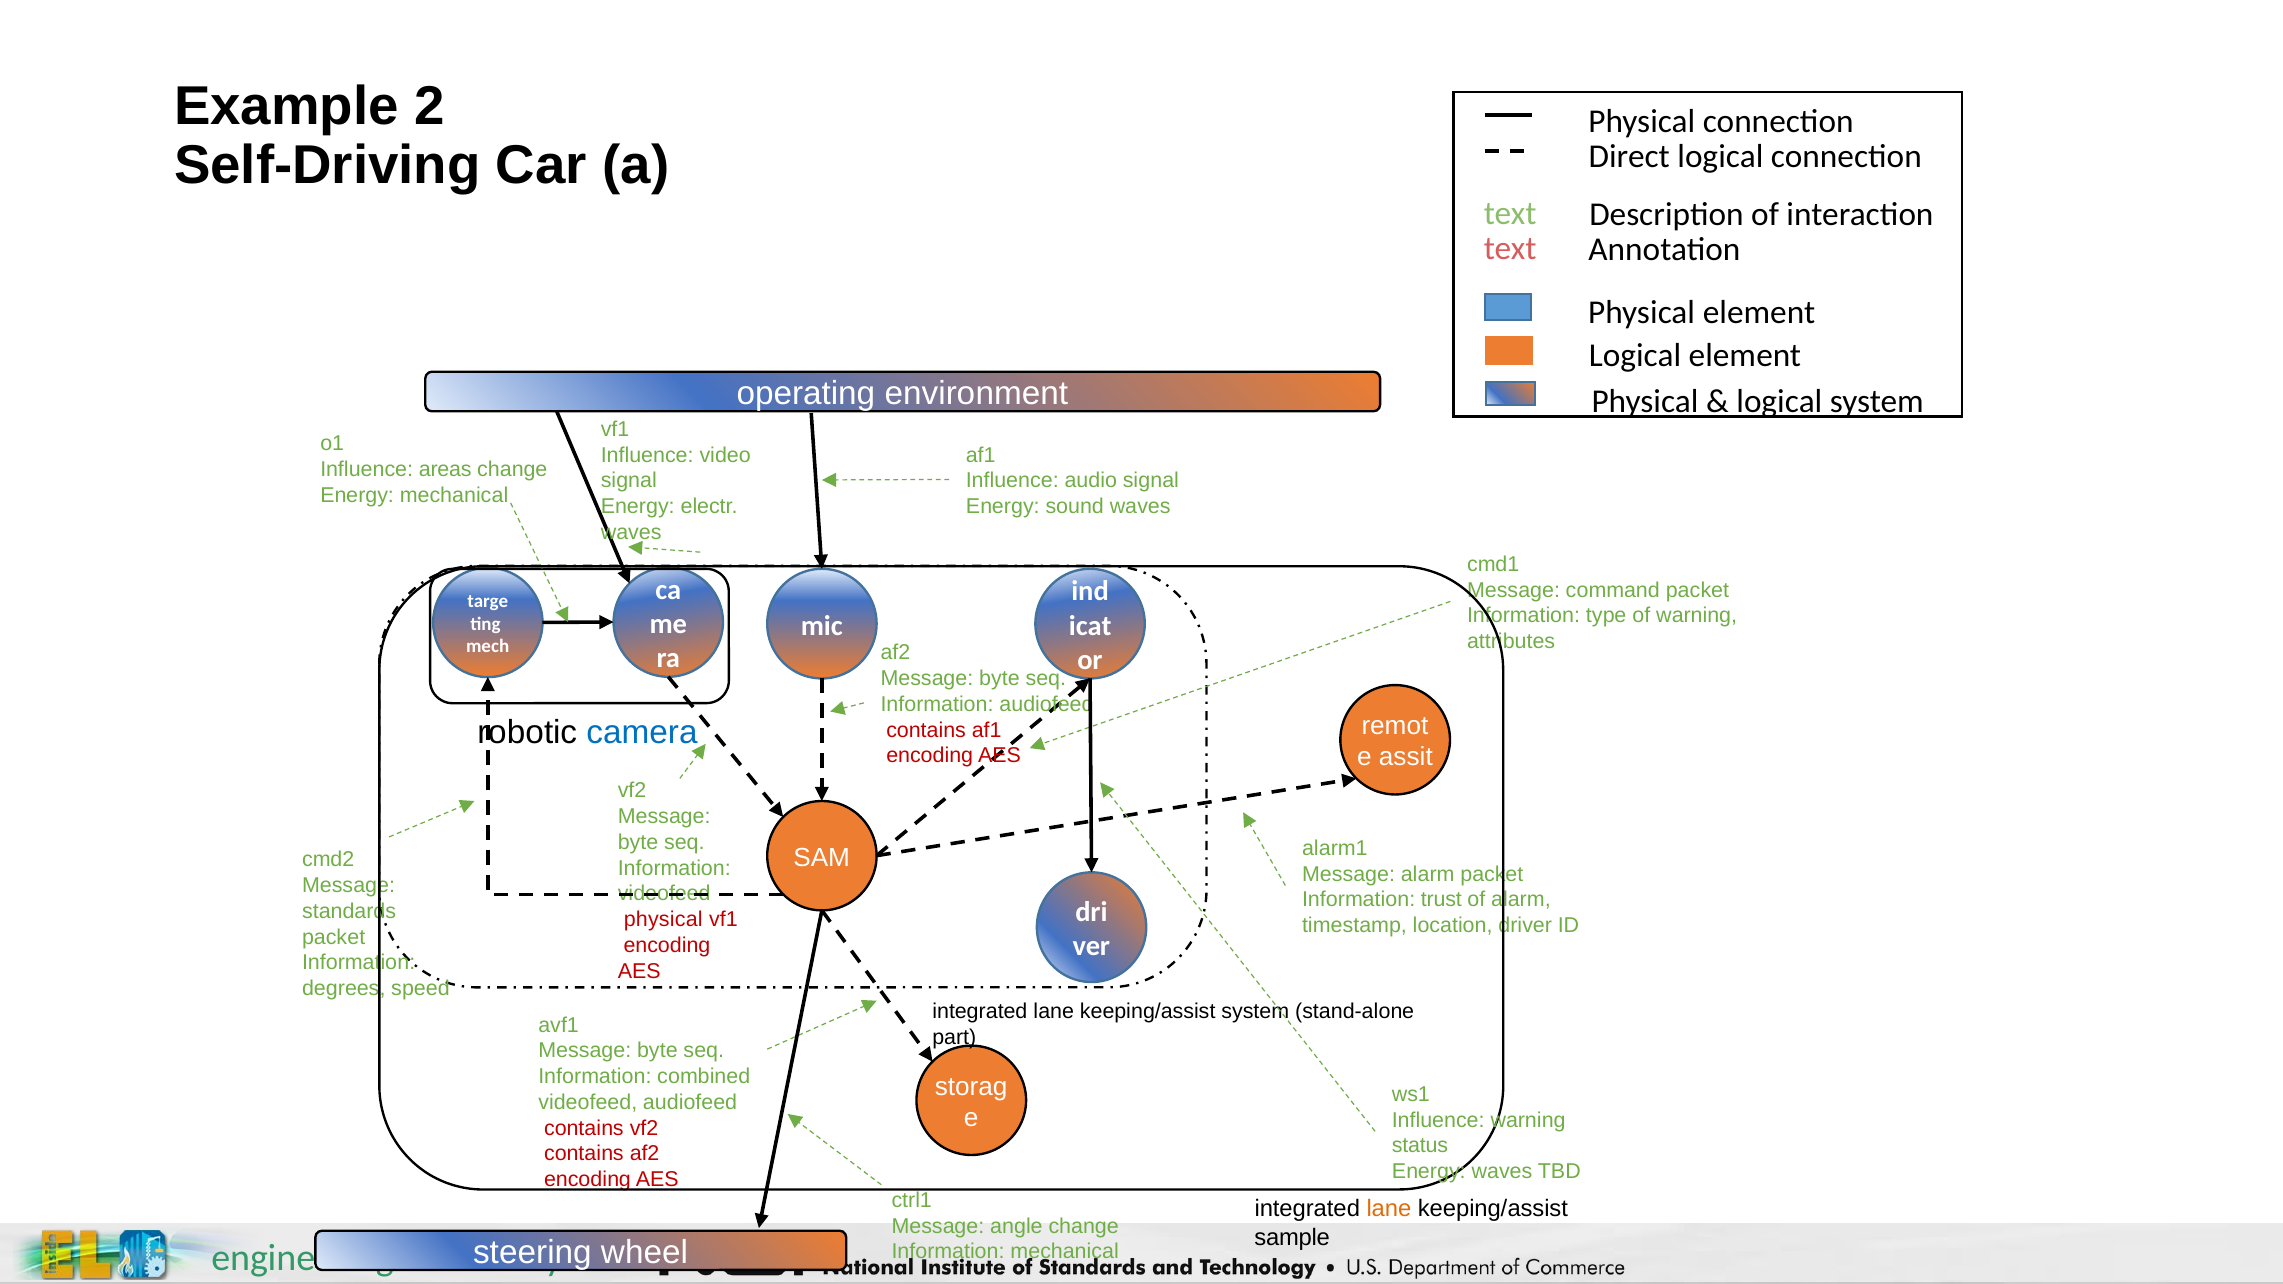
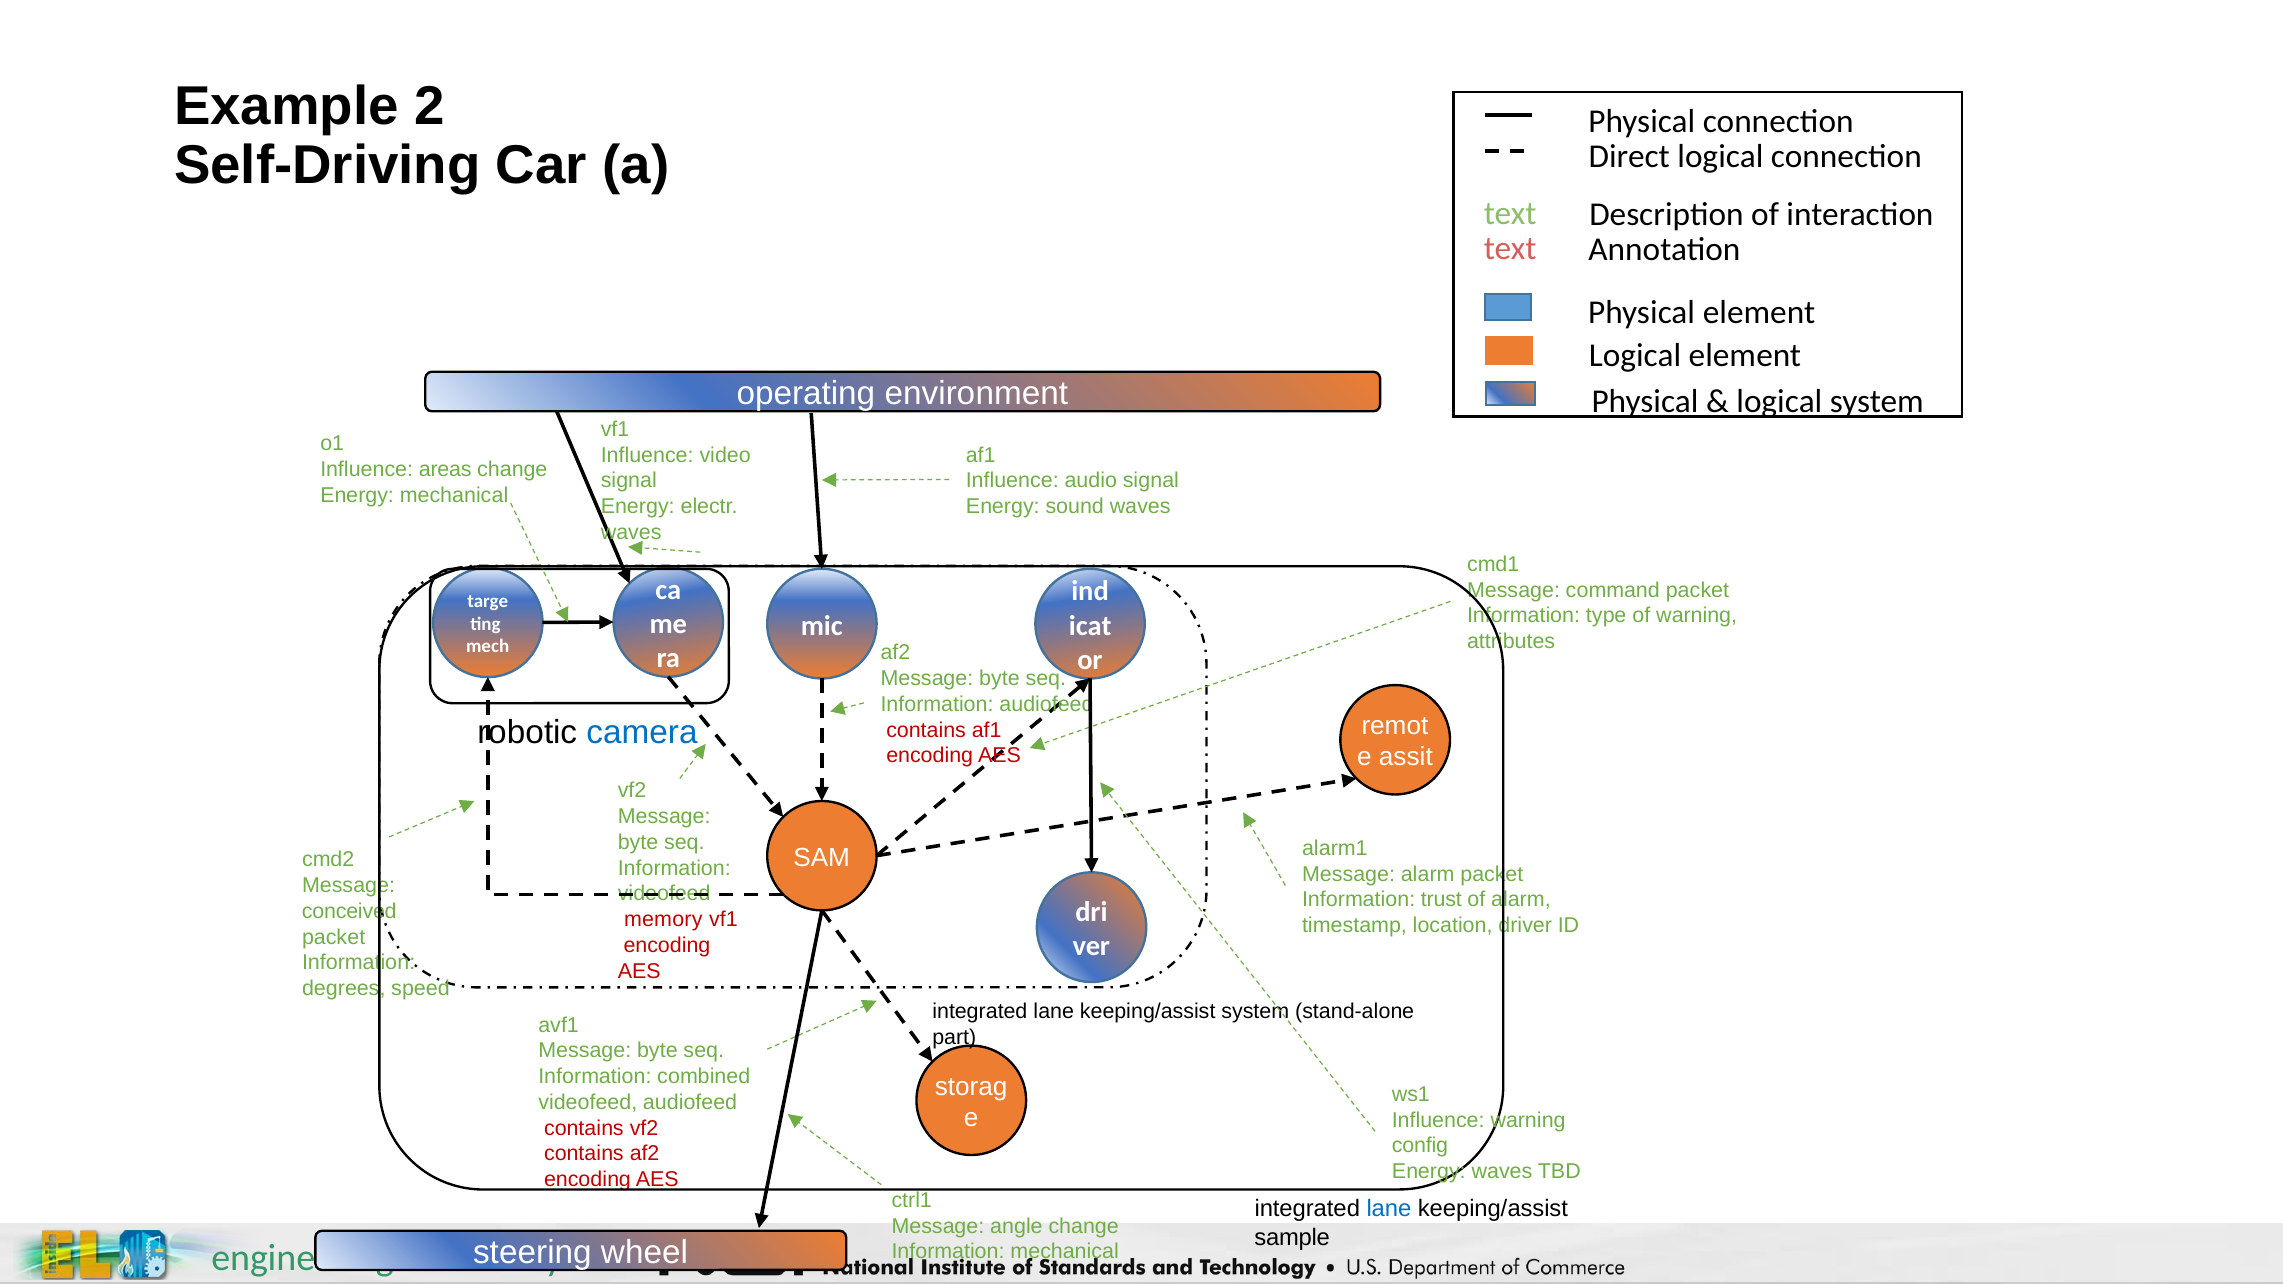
standards: standards -> conceived
physical at (663, 920): physical -> memory
status: status -> config
lane at (1389, 1209) colour: orange -> blue
